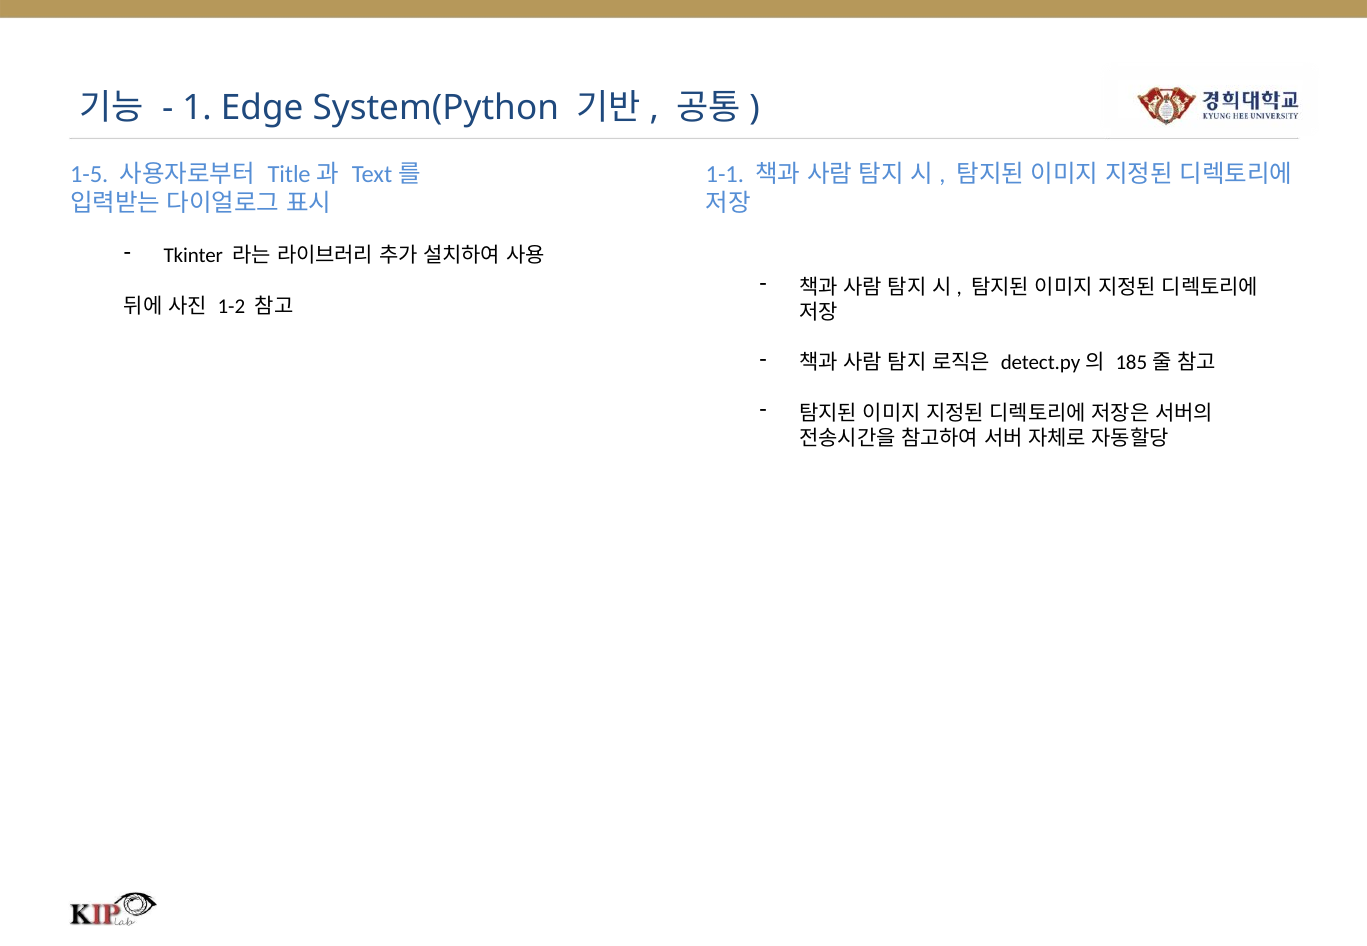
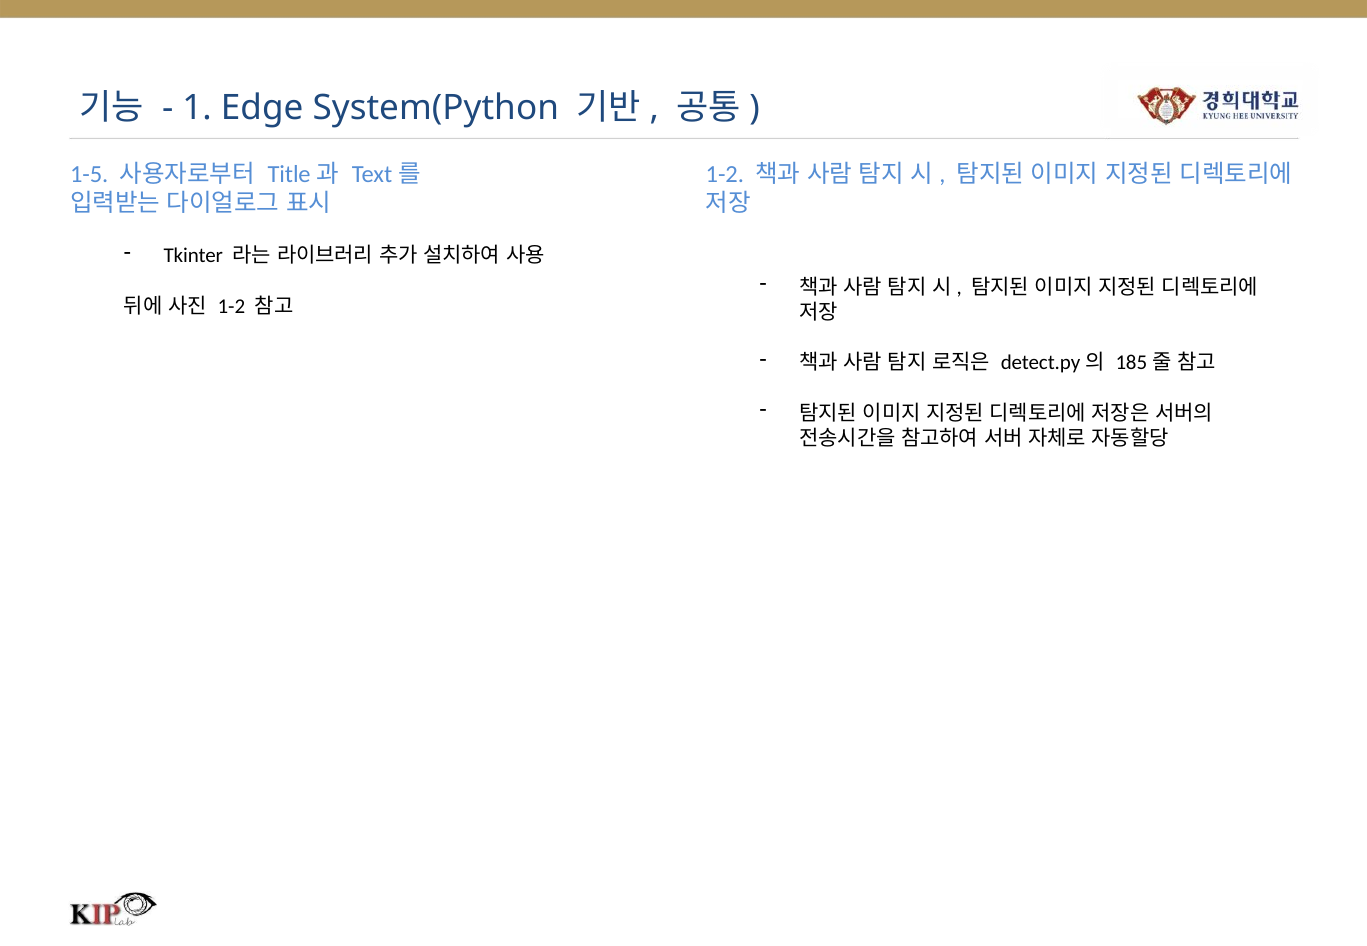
1-1 at (725, 174): 1-1 -> 1-2
